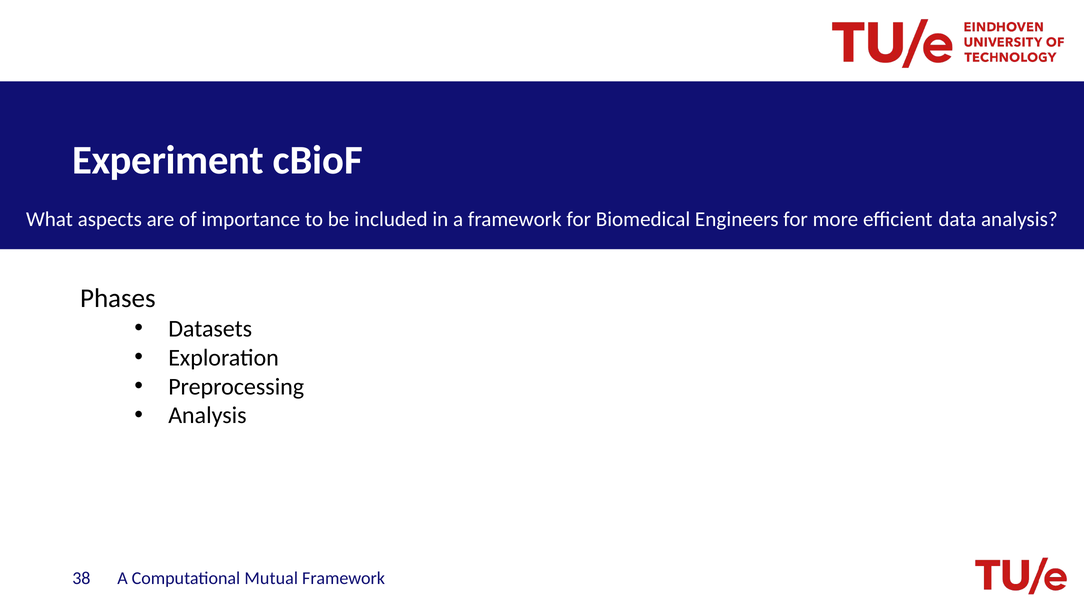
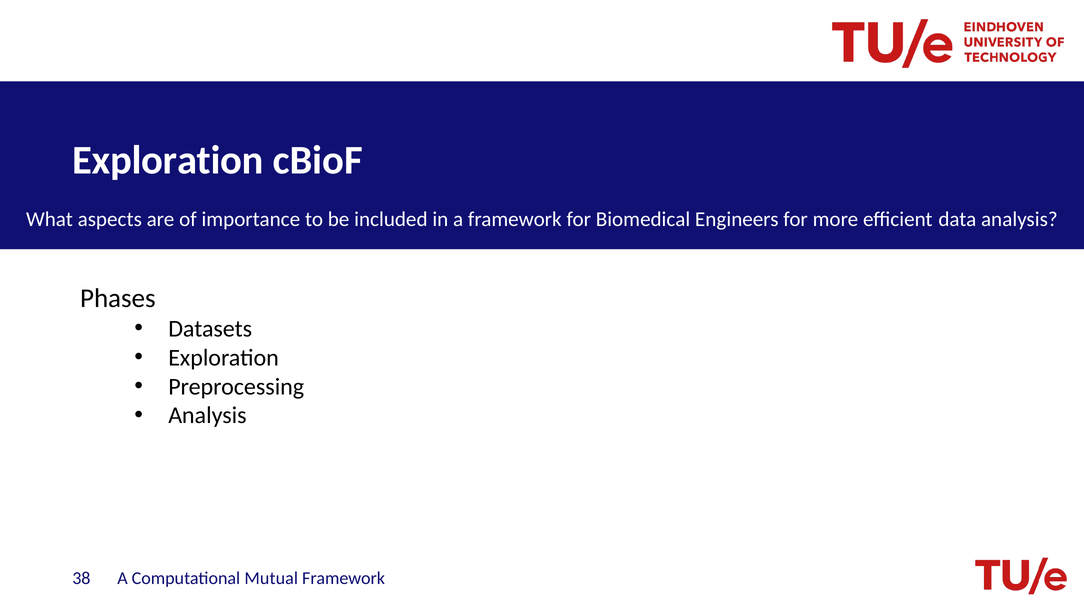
Experiment at (168, 160): Experiment -> Exploration
